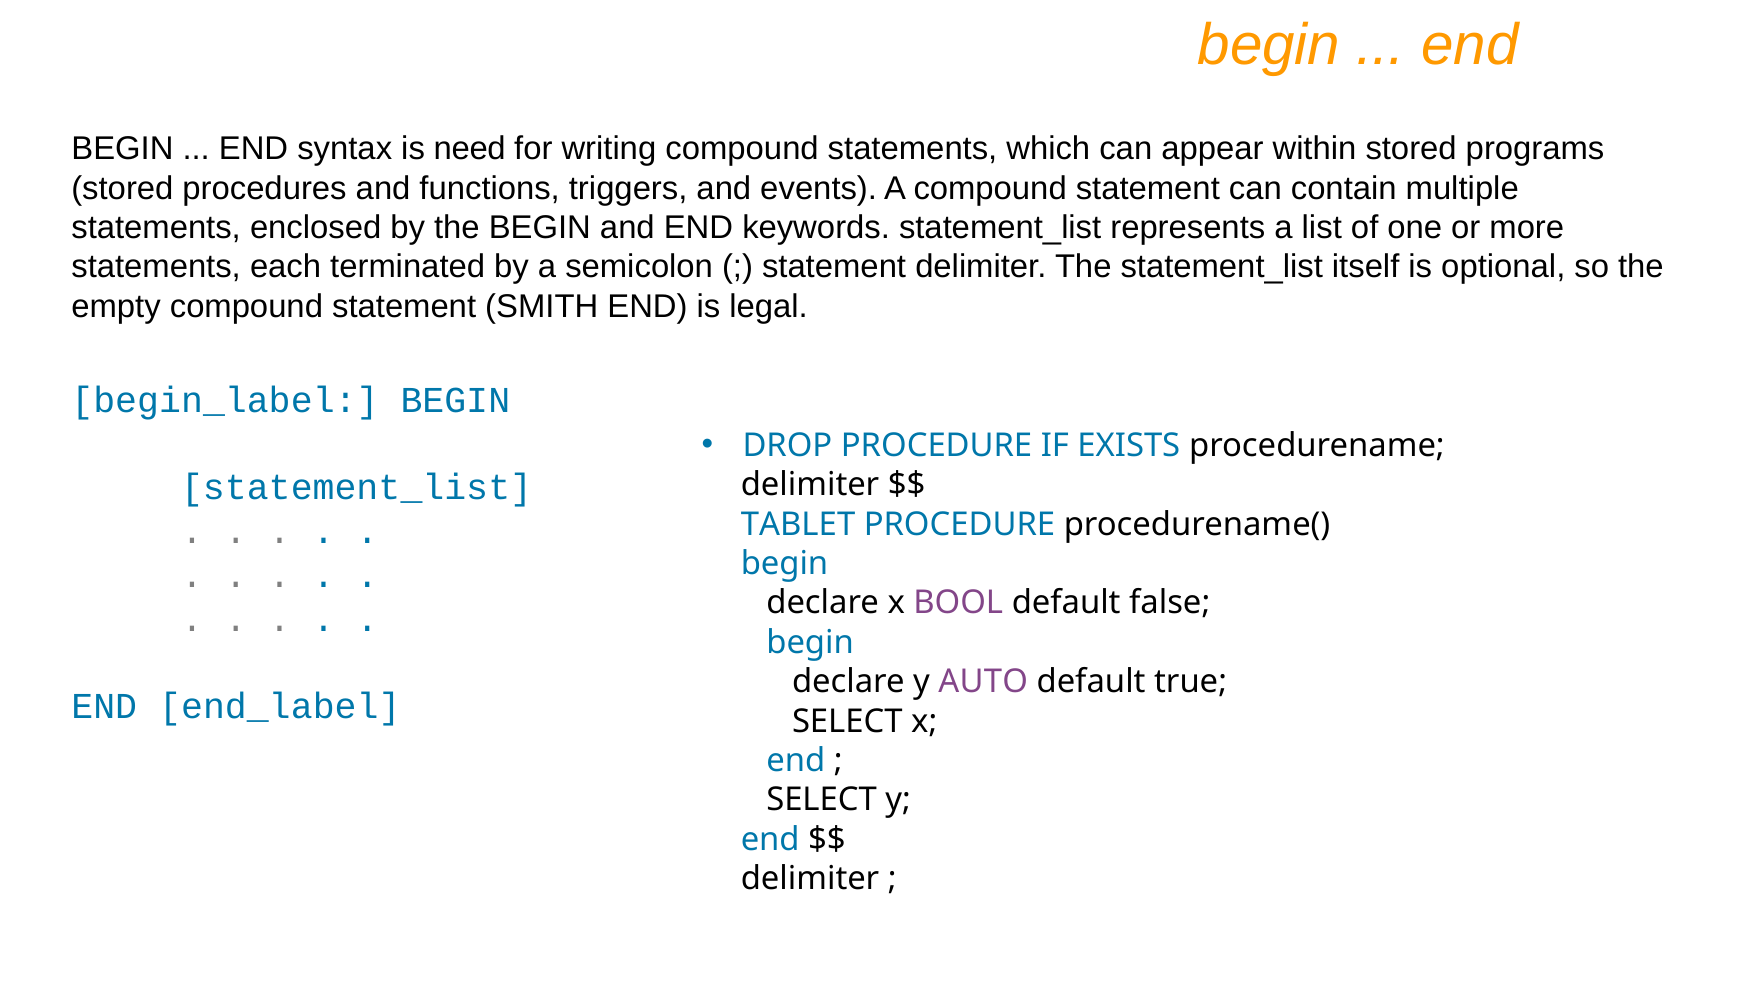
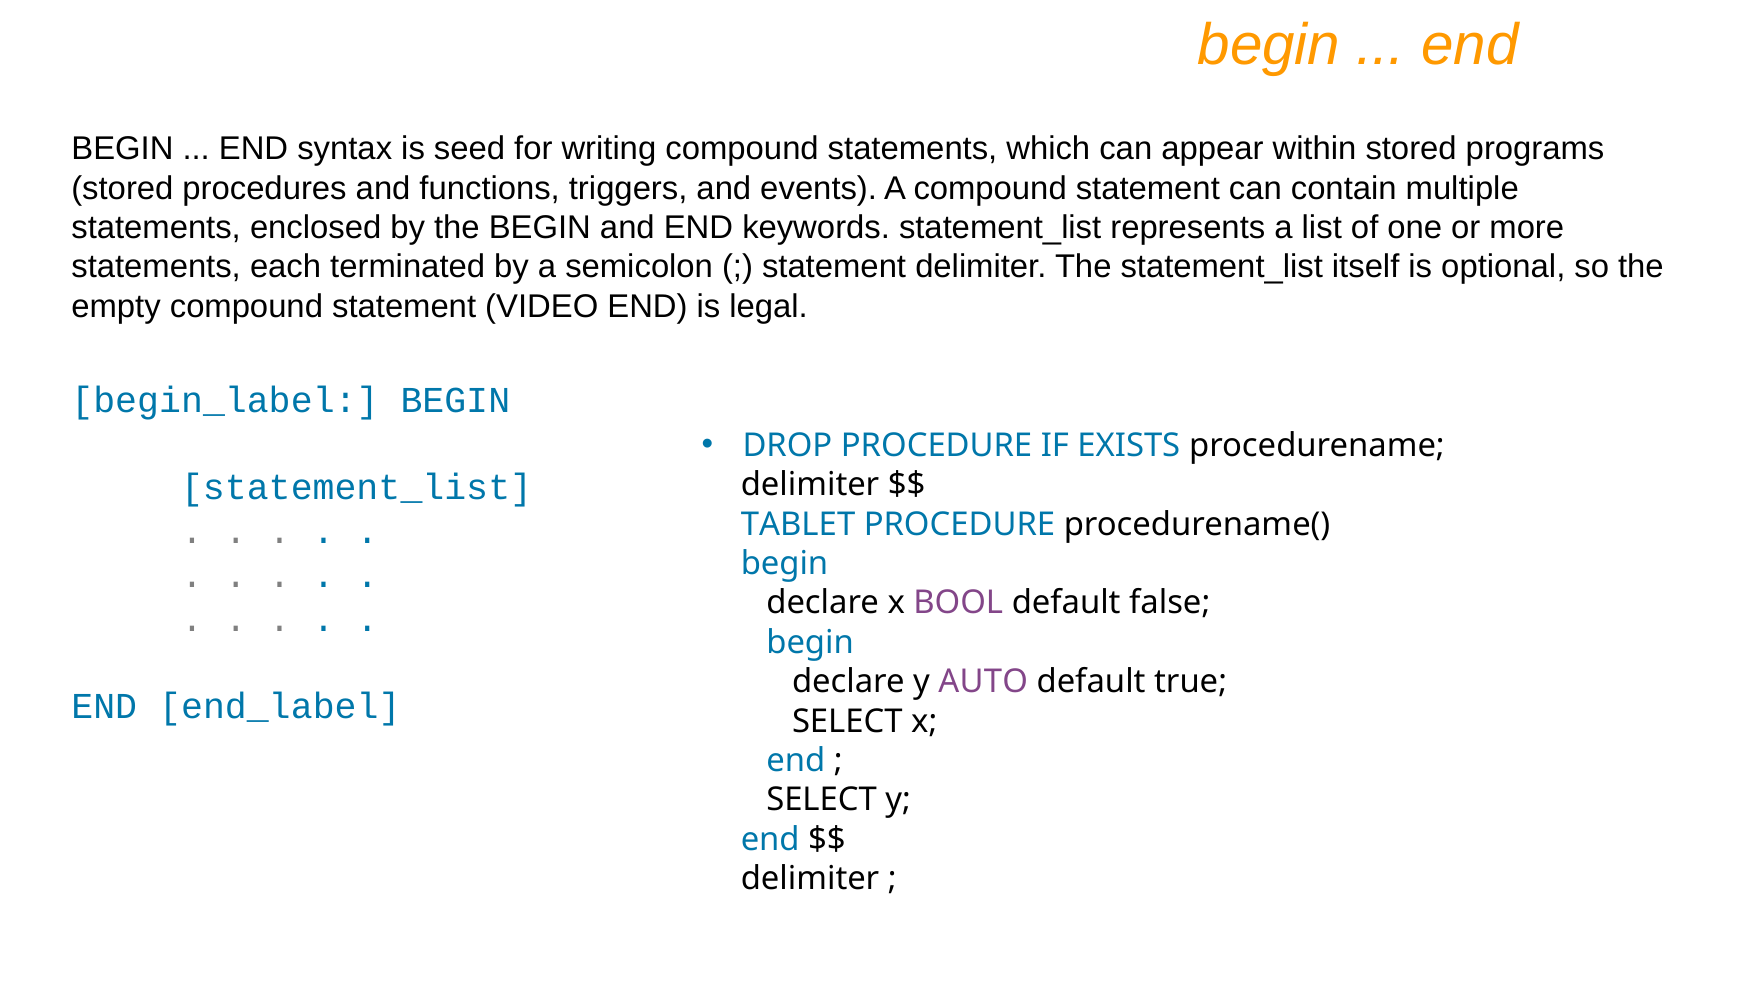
need: need -> seed
SMITH: SMITH -> VIDEO
